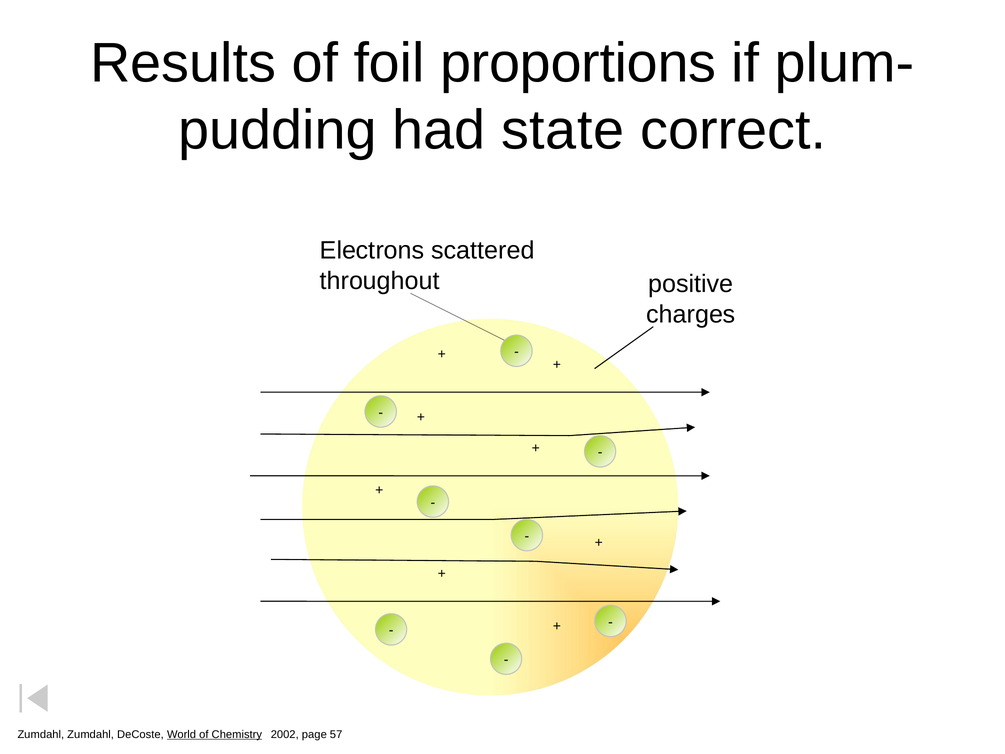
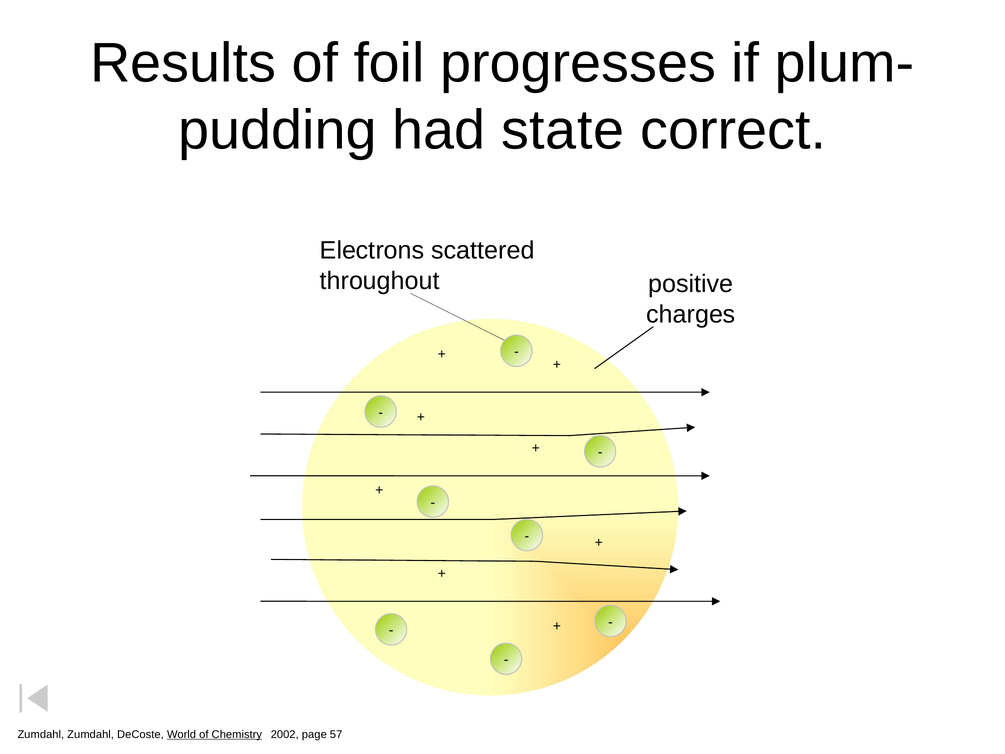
proportions: proportions -> progresses
